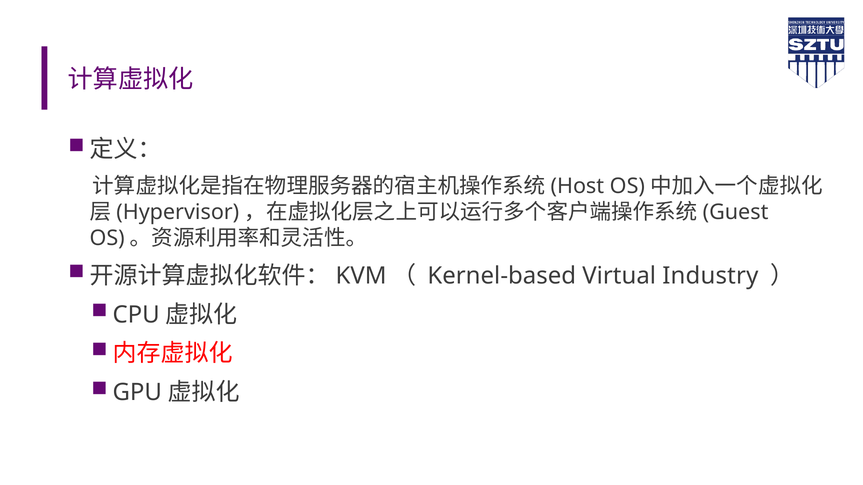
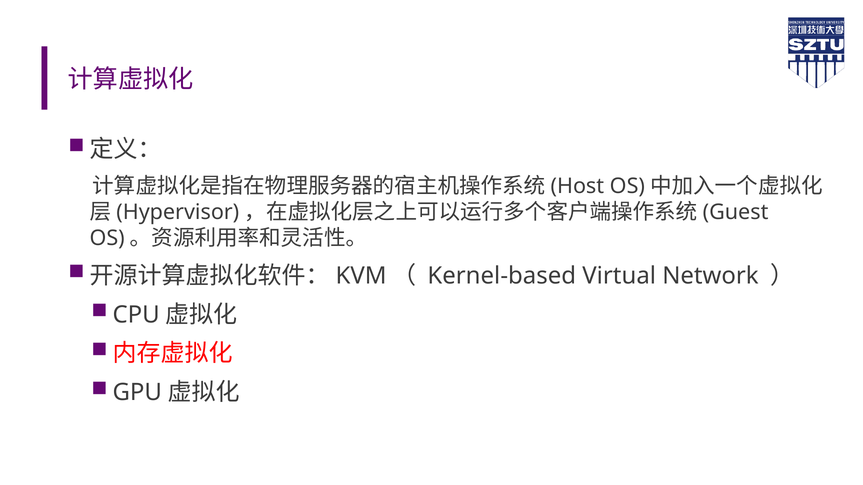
Industry: Industry -> Network
